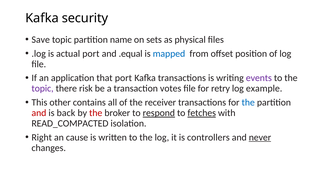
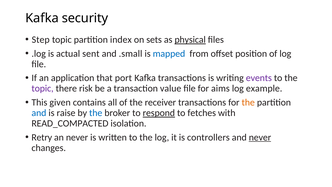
Save: Save -> Step
name: name -> index
physical underline: none -> present
actual port: port -> sent
.equal: .equal -> .small
votes: votes -> value
retry: retry -> aims
other: other -> given
the at (248, 102) colour: blue -> orange
and at (39, 113) colour: red -> blue
back: back -> raise
the at (96, 113) colour: red -> blue
fetches underline: present -> none
Right: Right -> Retry
an cause: cause -> never
